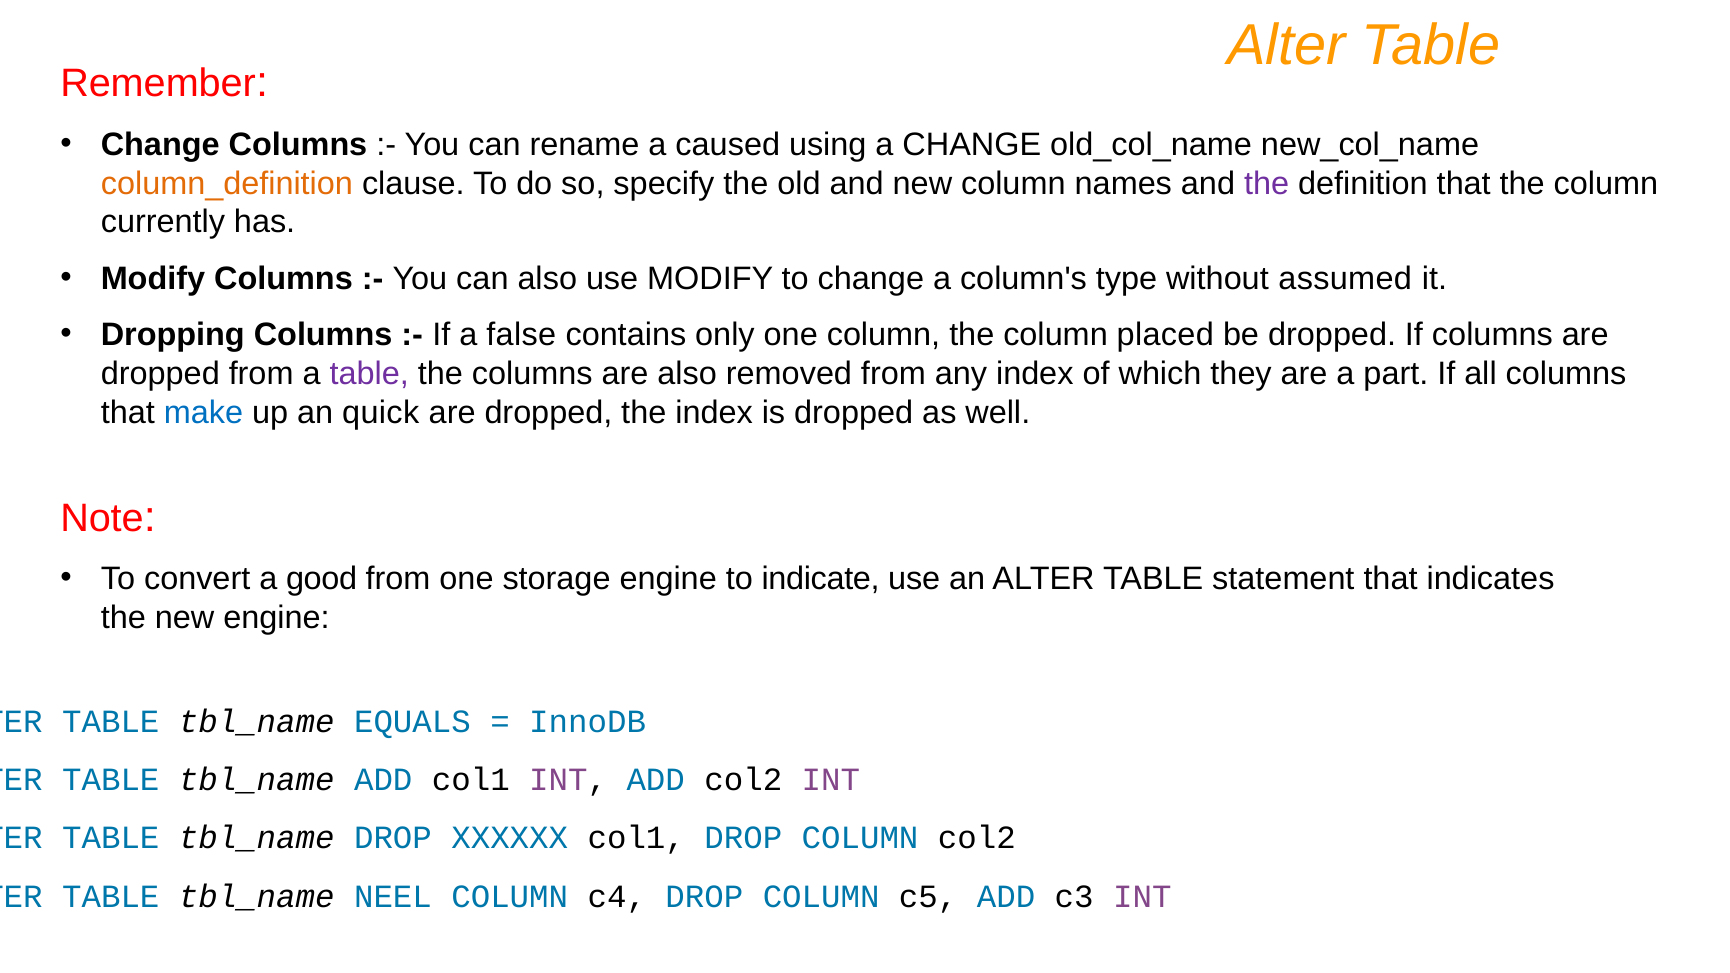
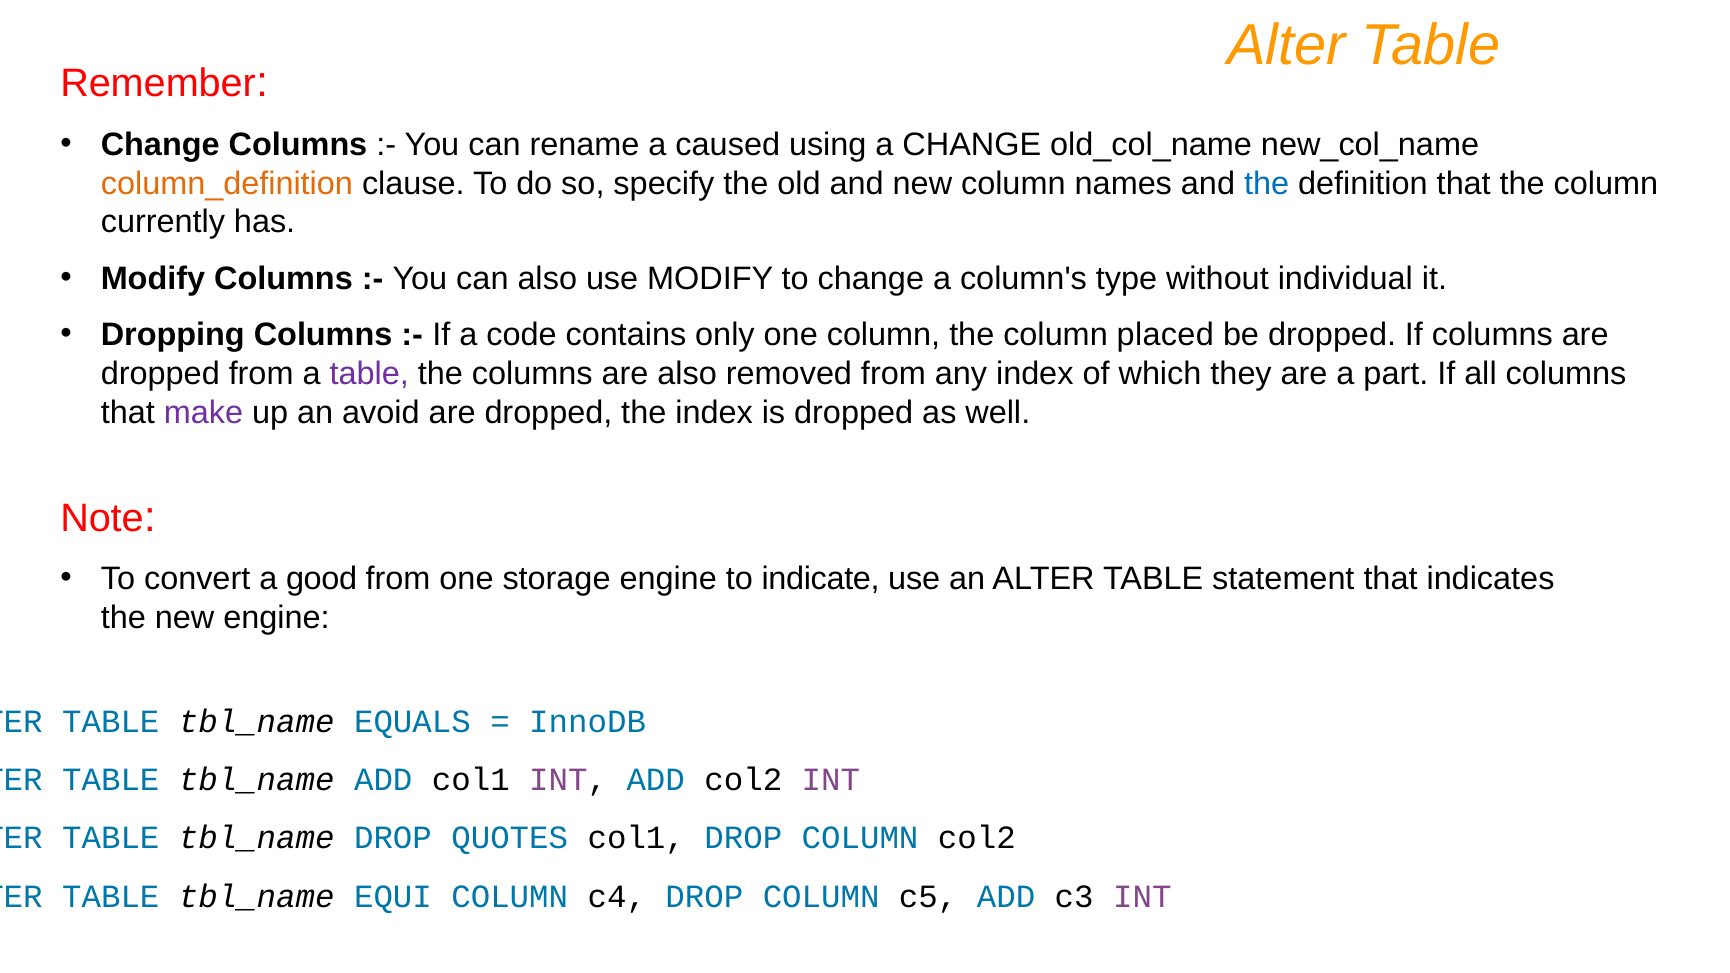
the at (1267, 183) colour: purple -> blue
assumed: assumed -> individual
false: false -> code
make colour: blue -> purple
quick: quick -> avoid
XXXXXX: XXXXXX -> QUOTES
NEEL: NEEL -> EQUI
